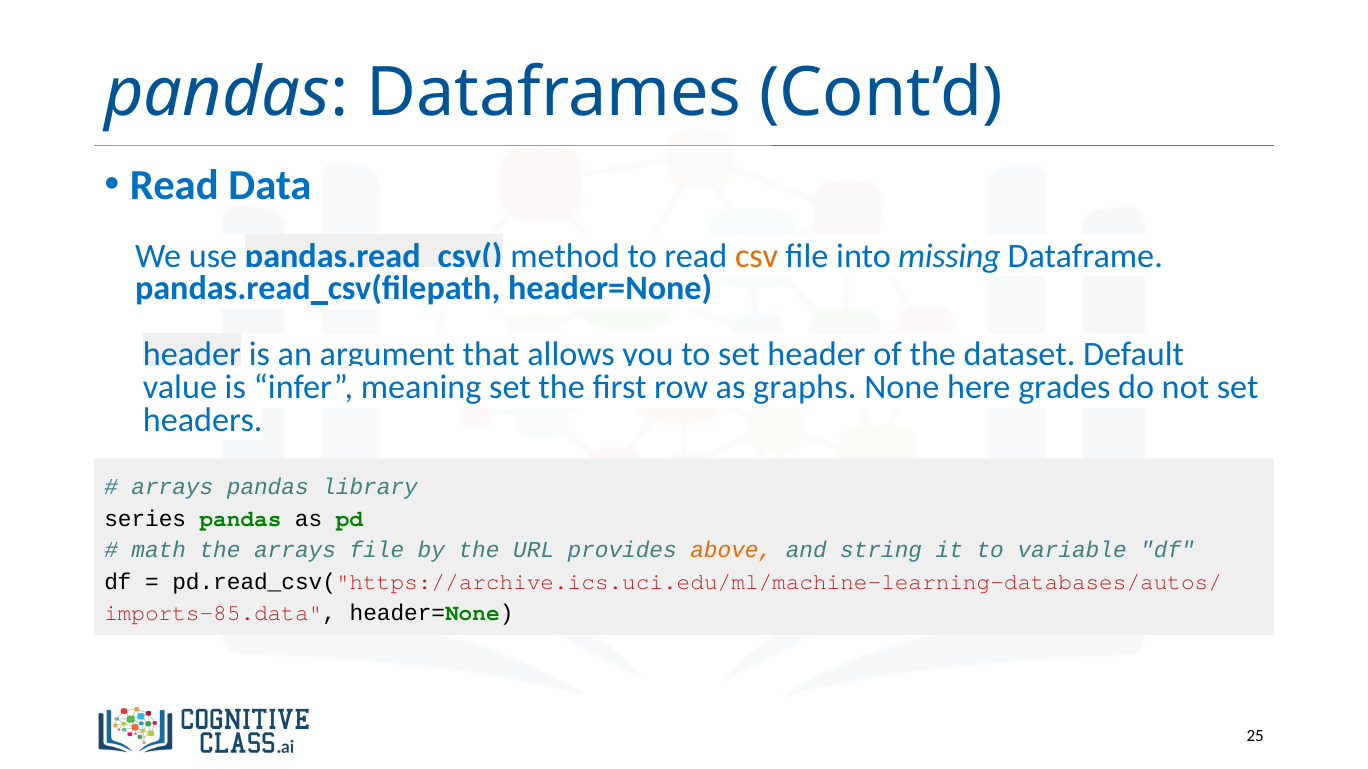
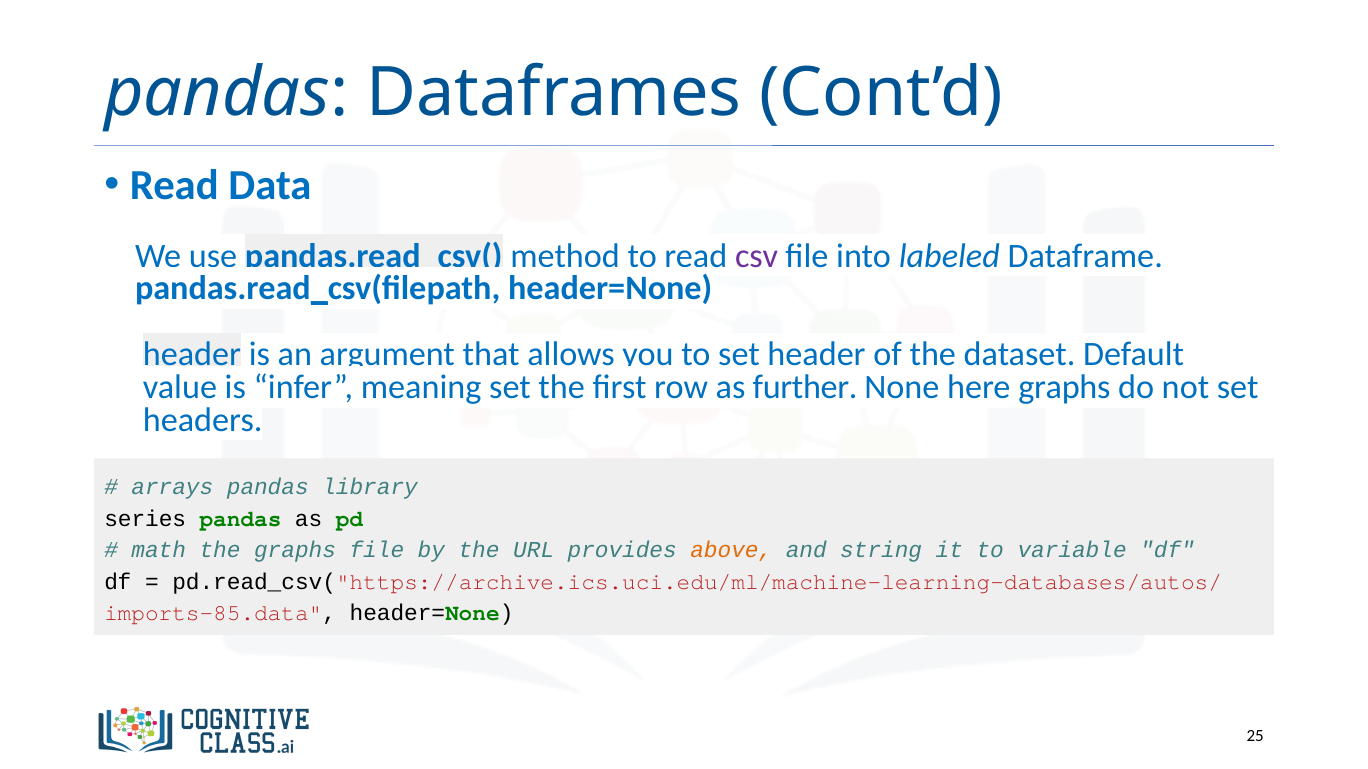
csv colour: orange -> purple
missing: missing -> labeled
graphs: graphs -> further
here grades: grades -> graphs
the arrays: arrays -> graphs
